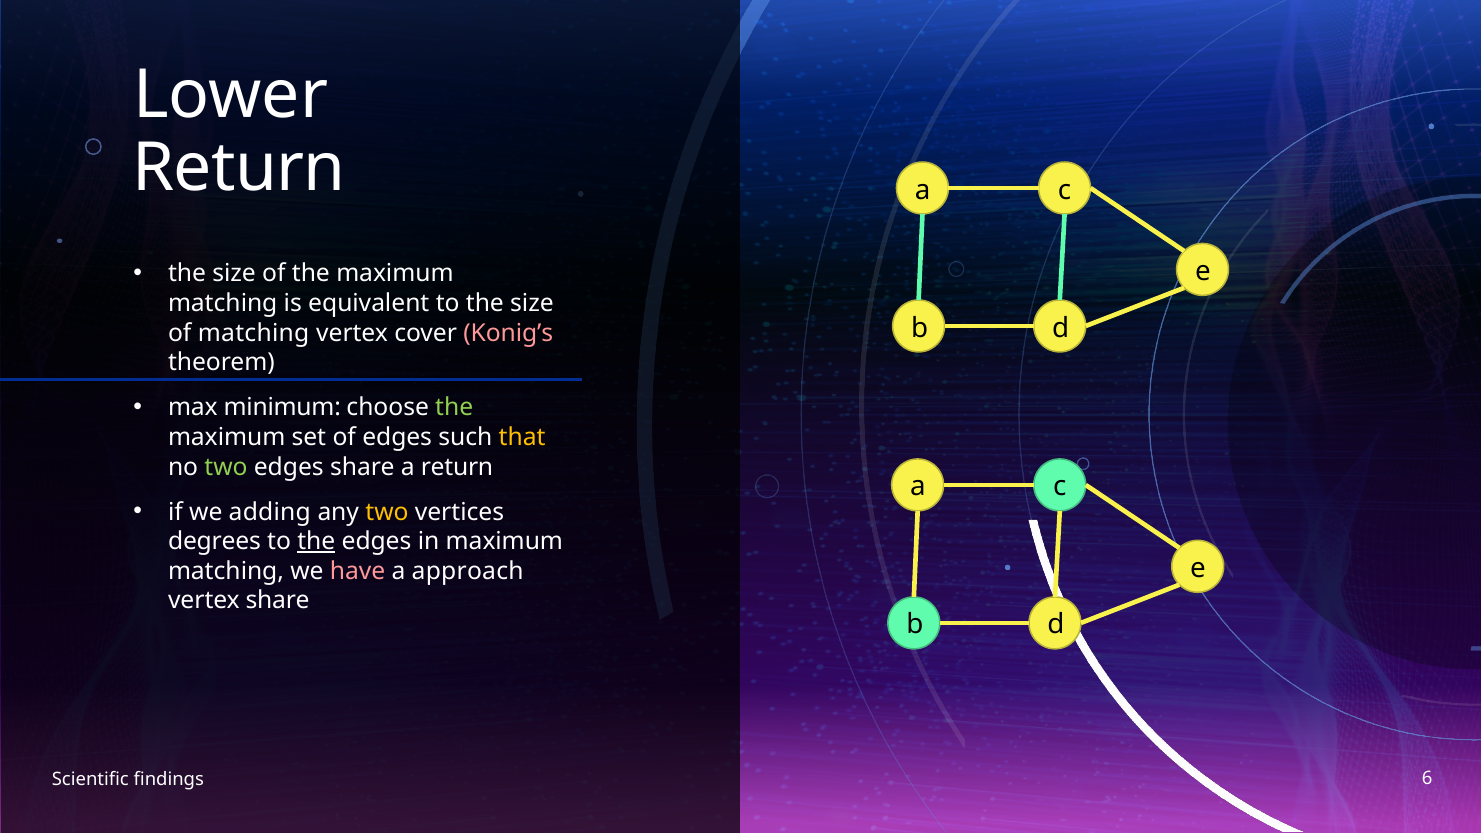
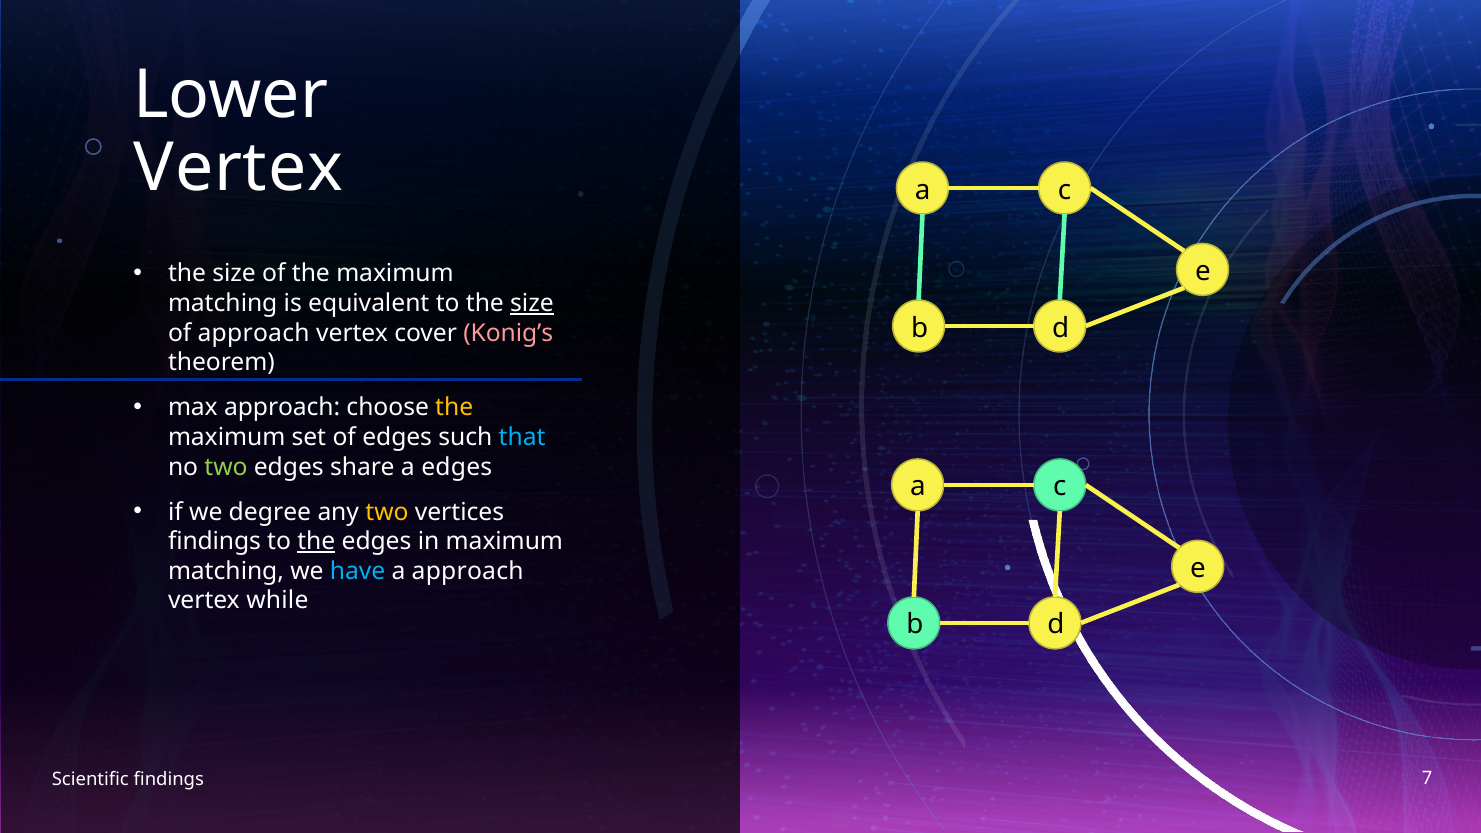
Return at (239, 169): Return -> Vertex
size at (532, 303) underline: none -> present
of matching: matching -> approach
max minimum: minimum -> approach
the at (454, 408) colour: light green -> yellow
that colour: yellow -> light blue
a return: return -> edges
adding: adding -> degree
degrees at (215, 542): degrees -> findings
have colour: pink -> light blue
vertex share: share -> while
6: 6 -> 7
